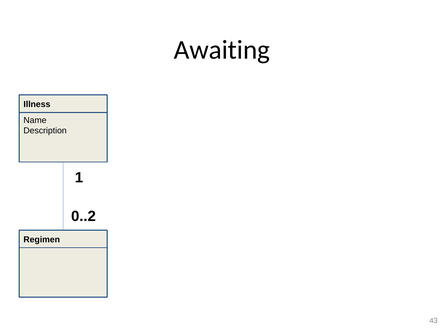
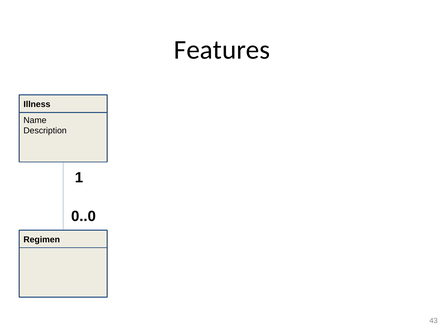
Awaiting: Awaiting -> Features
0..2: 0..2 -> 0..0
